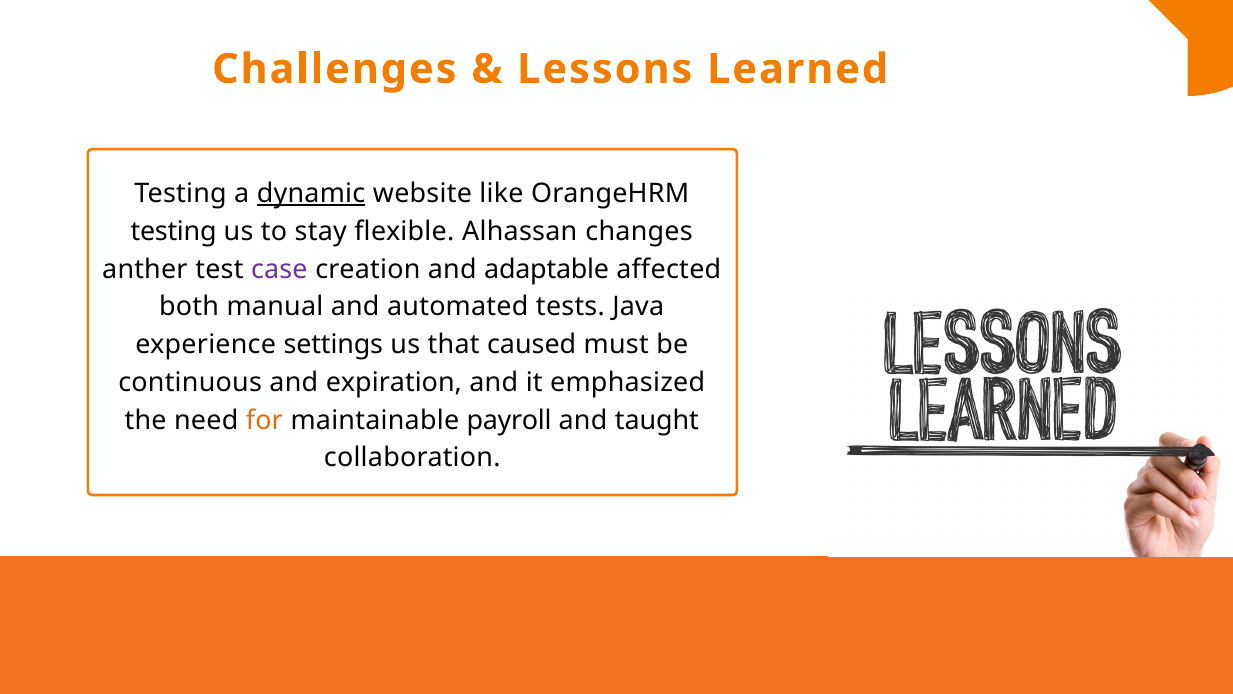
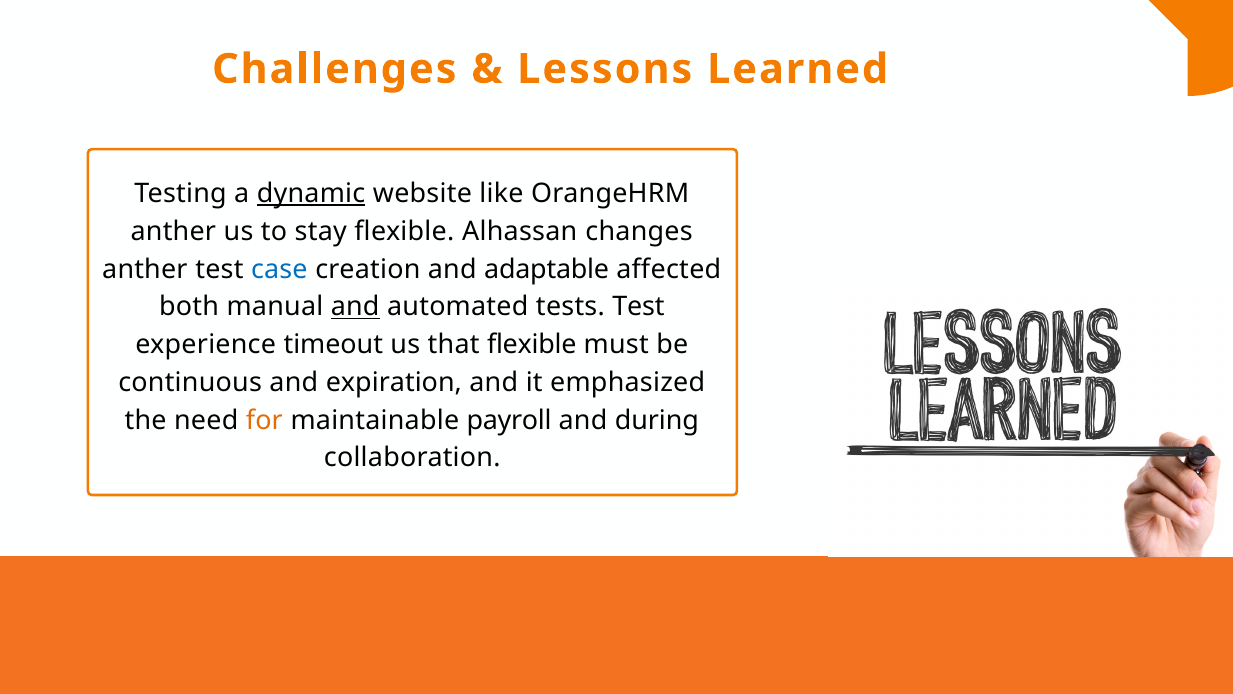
testing at (174, 231): testing -> anther
case colour: purple -> blue
and at (355, 307) underline: none -> present
tests Java: Java -> Test
settings: settings -> timeout
that caused: caused -> flexible
taught: taught -> during
